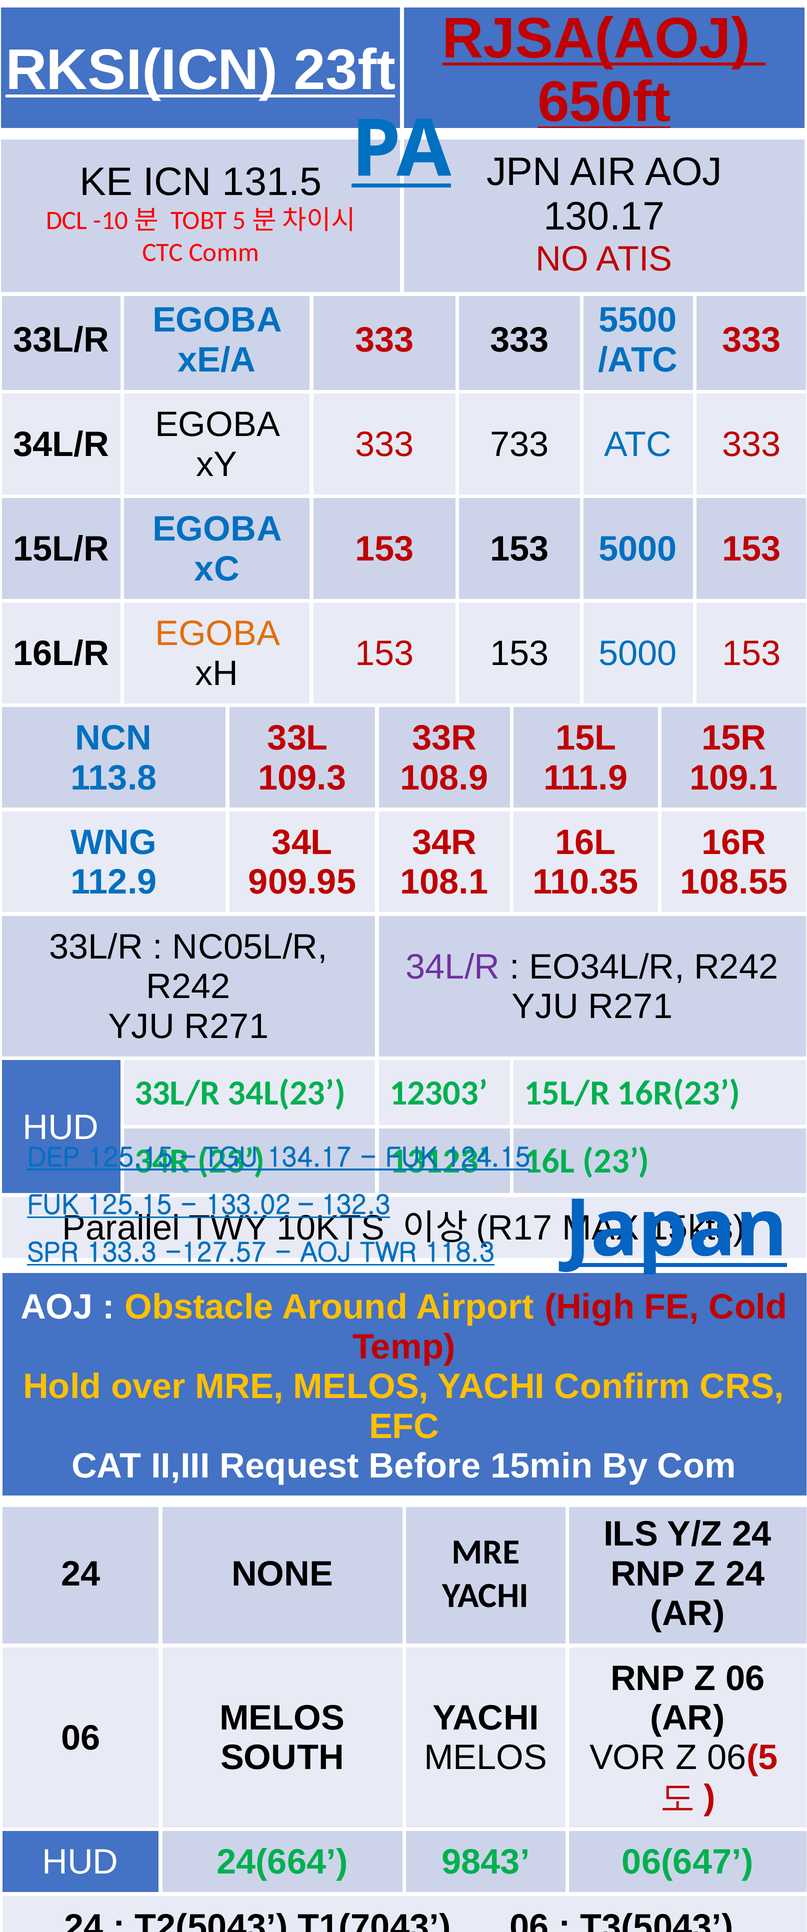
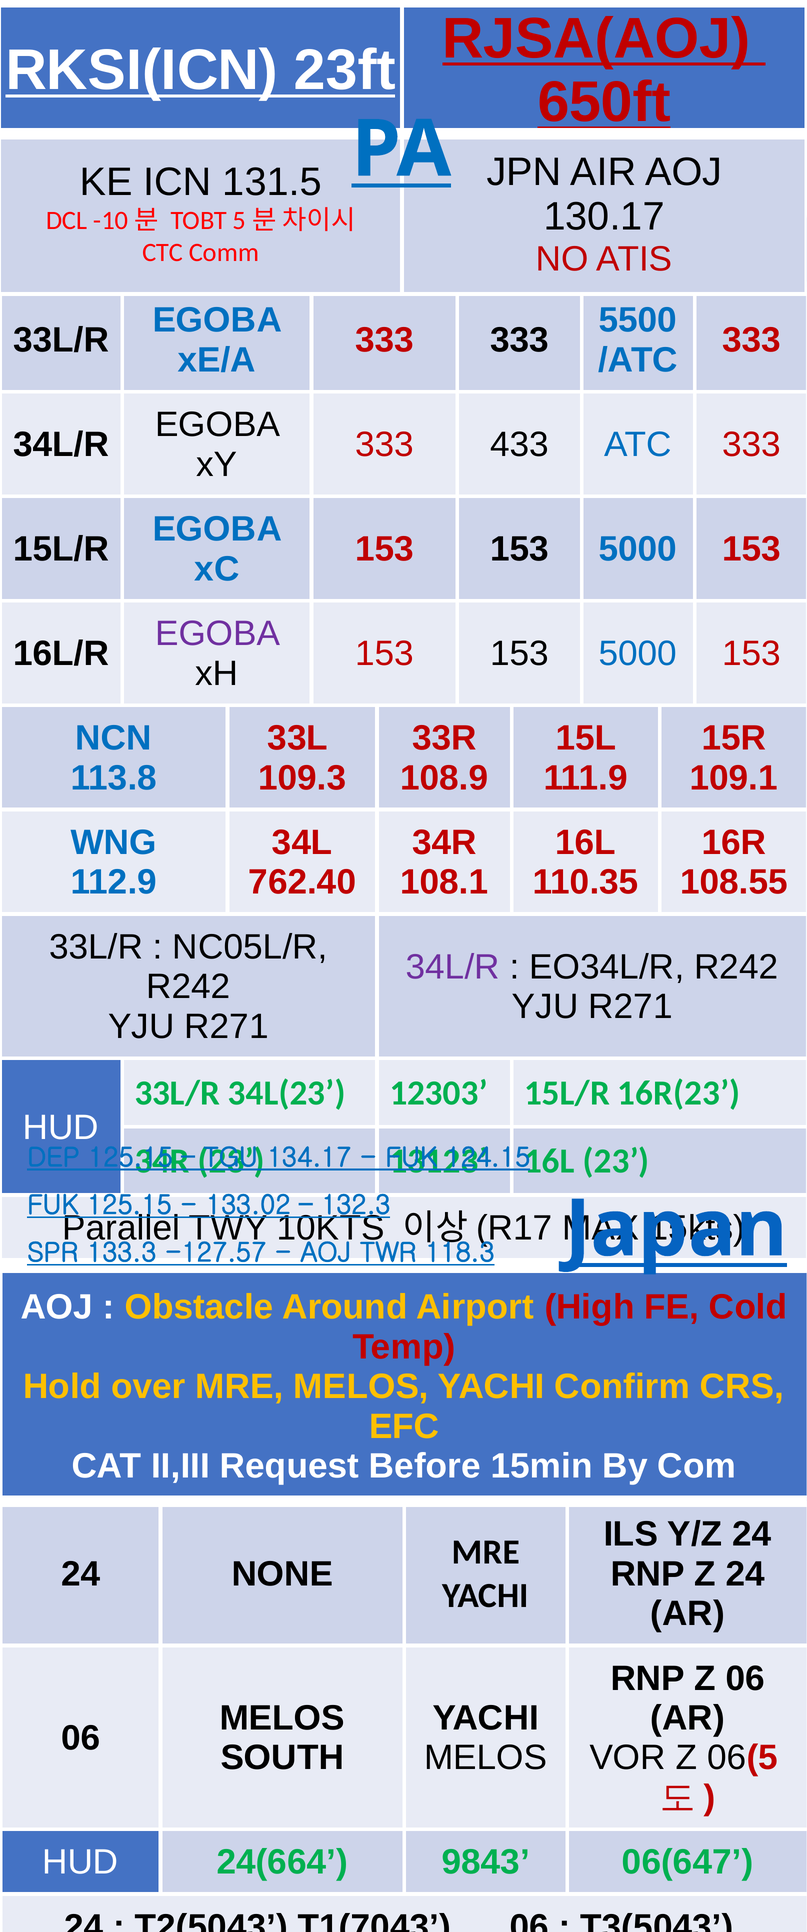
733: 733 -> 433
EGOBA at (218, 633) colour: orange -> purple
909.95: 909.95 -> 762.40
